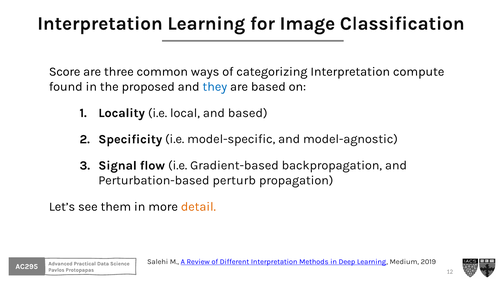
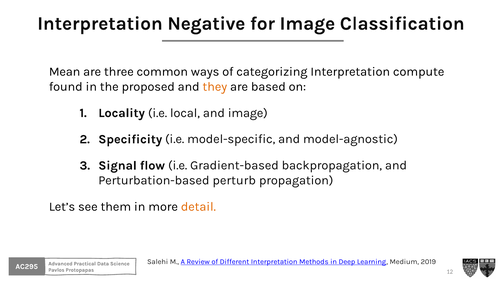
Interpretation Learning: Learning -> Negative
Score: Score -> Mean
they colour: blue -> orange
and based: based -> image
